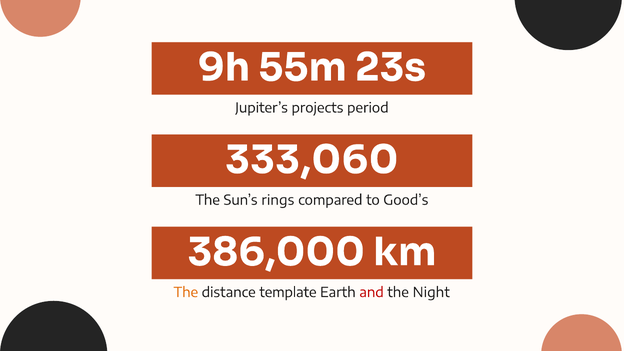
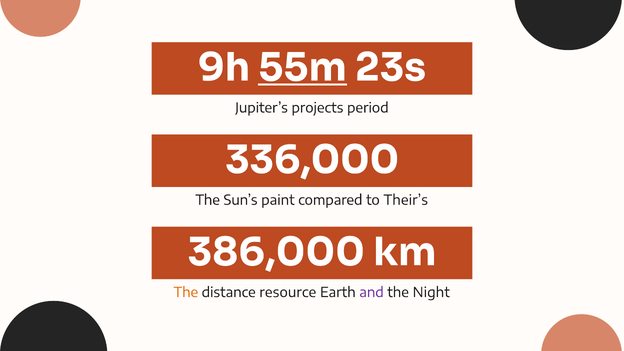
55m underline: none -> present
333,060: 333,060 -> 336,000
rings: rings -> paint
Good’s: Good’s -> Their’s
template: template -> resource
and colour: red -> purple
